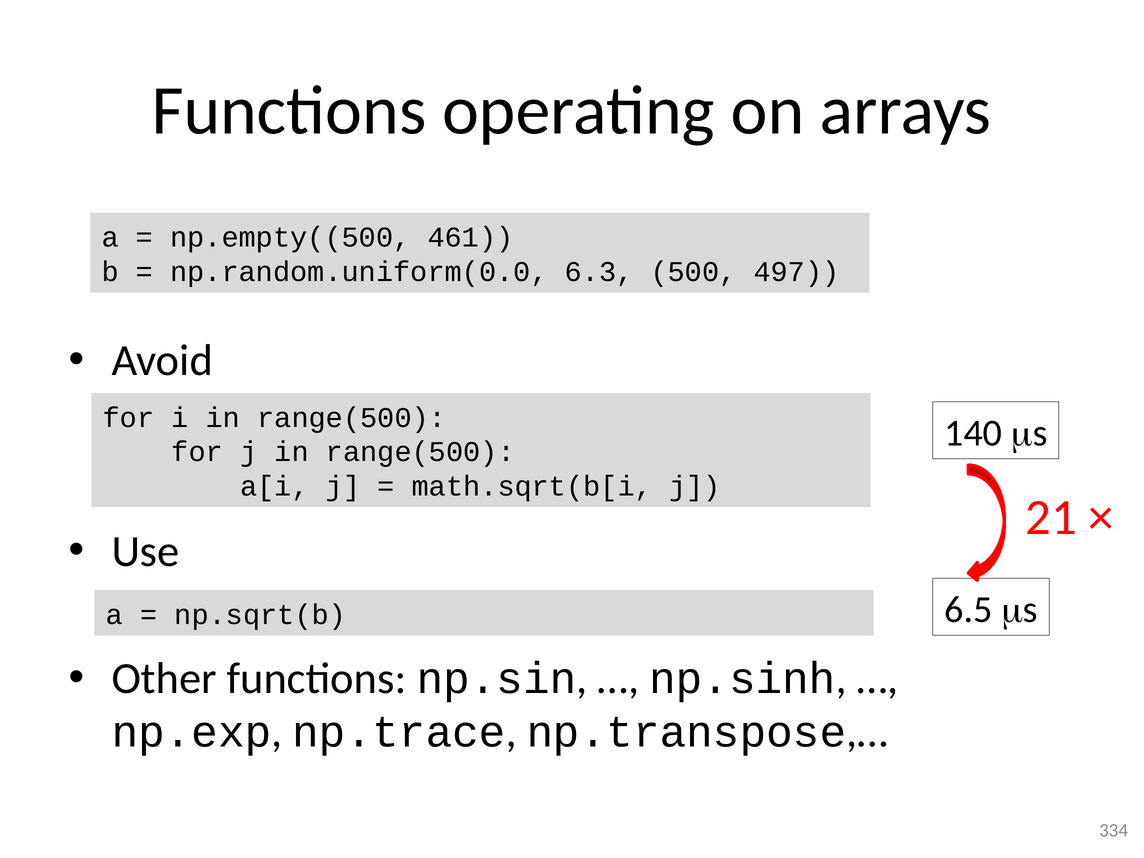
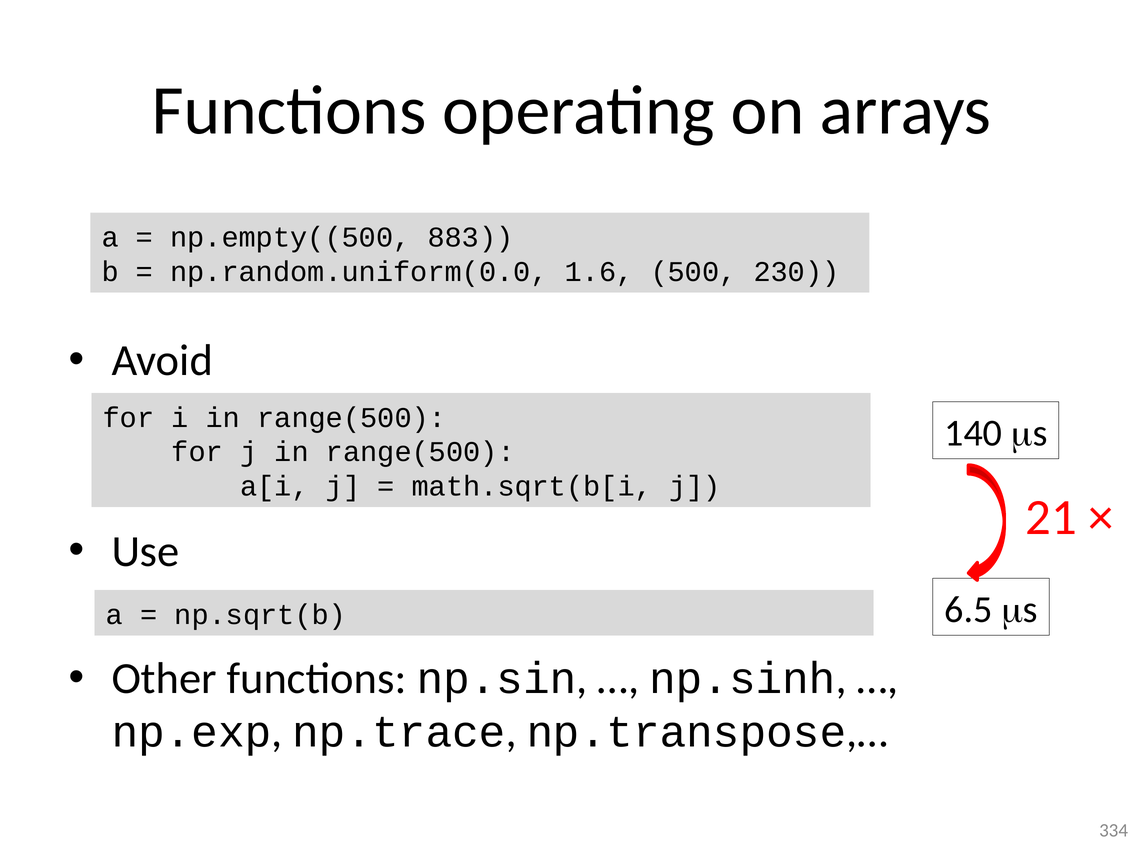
461: 461 -> 883
6.3: 6.3 -> 1.6
497: 497 -> 230
